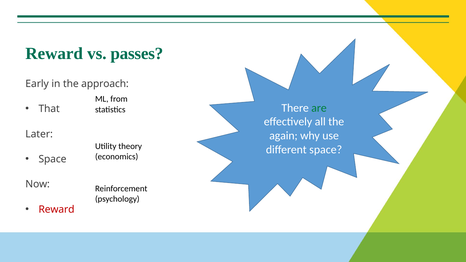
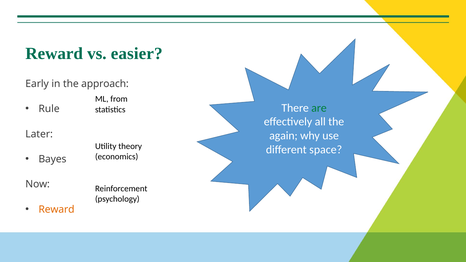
passes: passes -> easier
That: That -> Rule
Space at (52, 159): Space -> Bayes
Reward at (56, 209) colour: red -> orange
